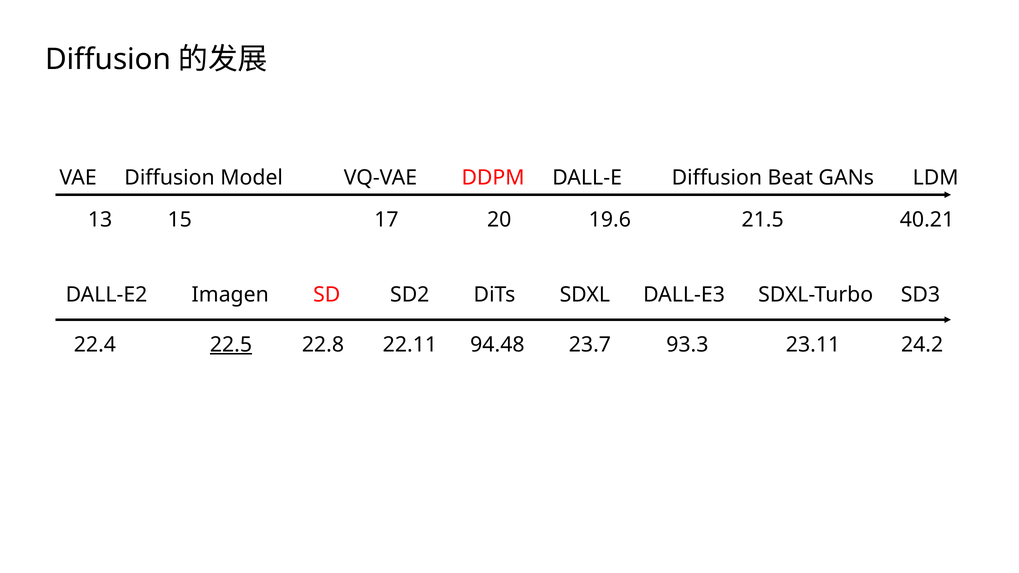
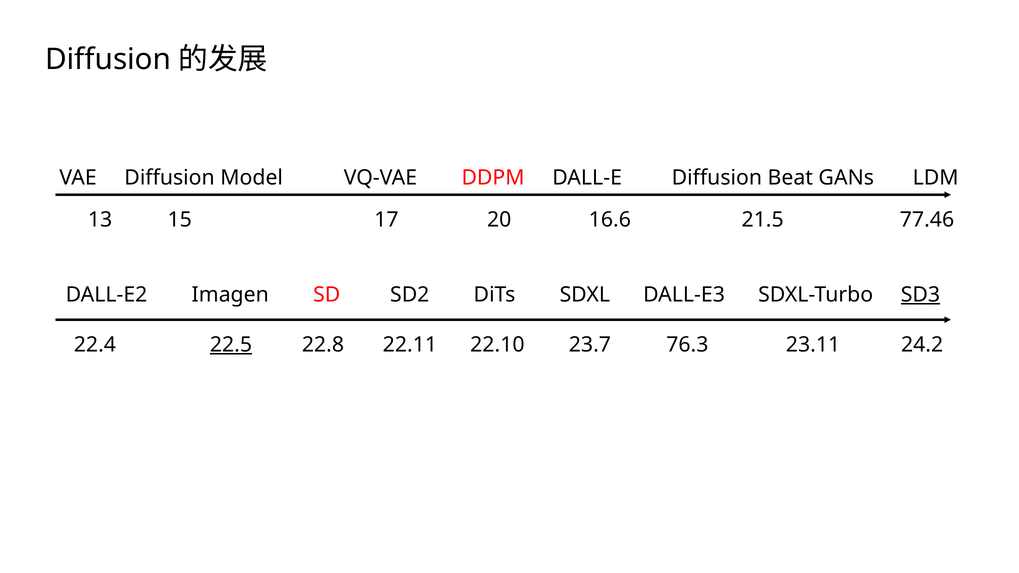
19.6: 19.6 -> 16.6
40.21: 40.21 -> 77.46
SD3 underline: none -> present
94.48: 94.48 -> 22.10
93.3: 93.3 -> 76.3
